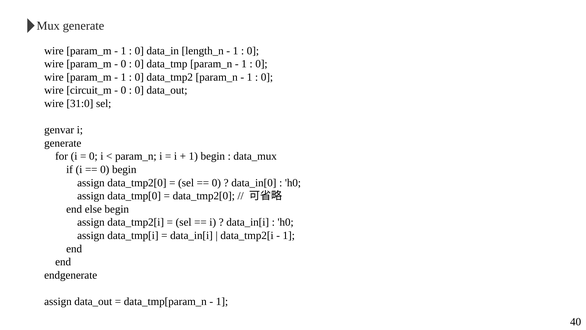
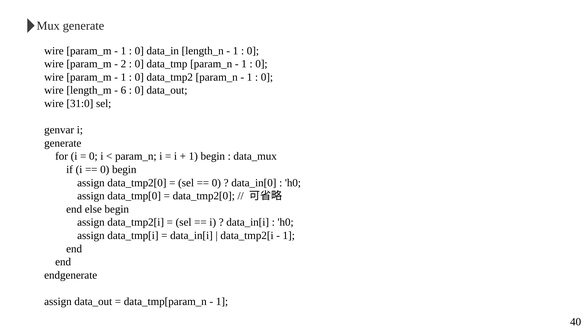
0 at (123, 64): 0 -> 2
circuit_m: circuit_m -> length_m
0 at (123, 90): 0 -> 6
